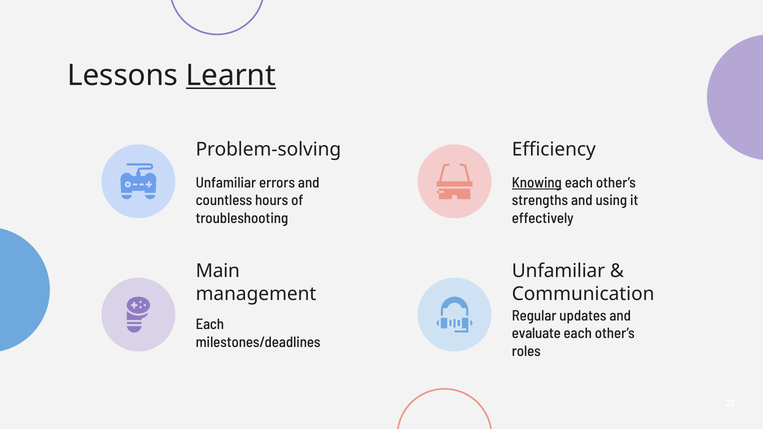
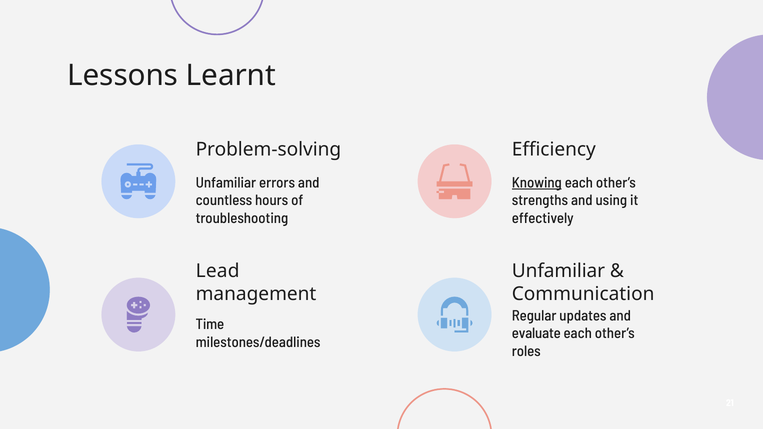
Learnt underline: present -> none
Main: Main -> Lead
Each at (210, 325): Each -> Time
